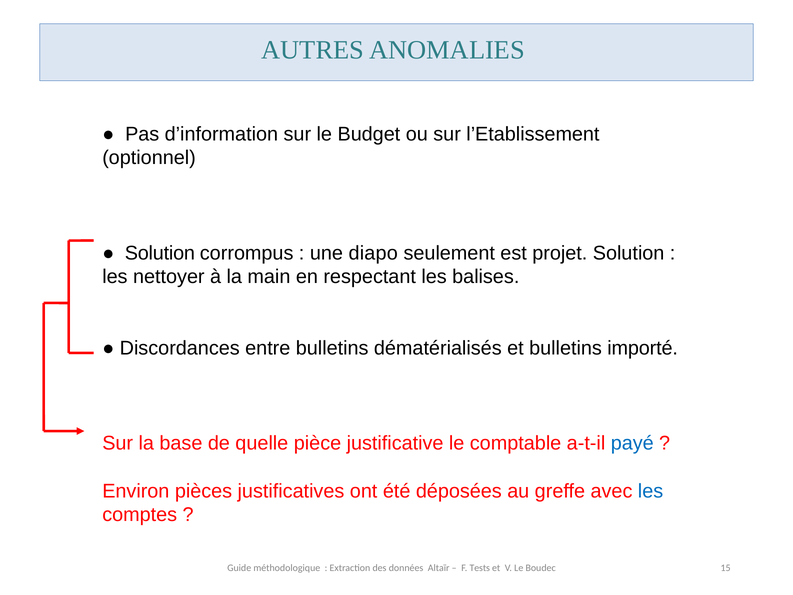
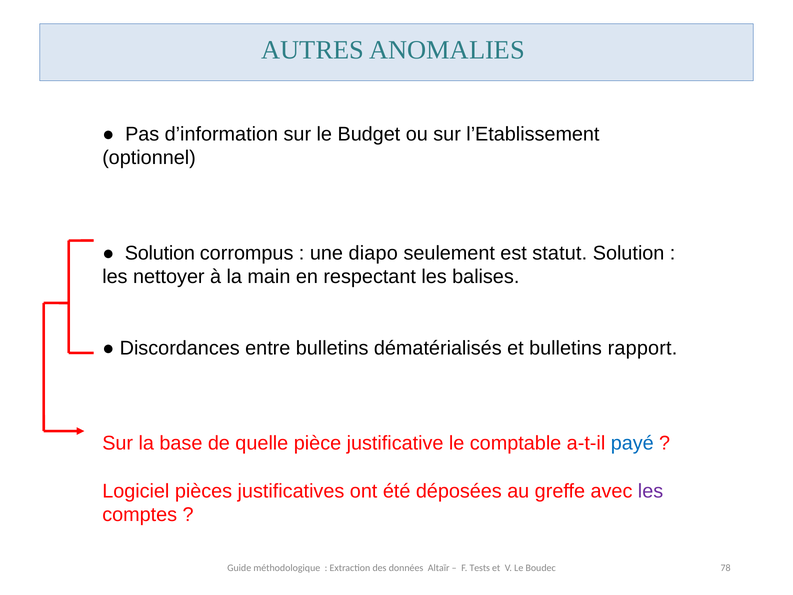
projet: projet -> statut
importé: importé -> rapport
Environ: Environ -> Logiciel
les at (651, 491) colour: blue -> purple
15: 15 -> 78
